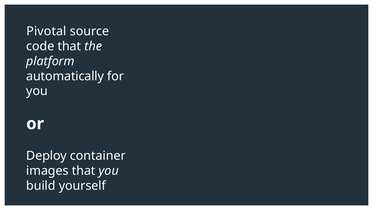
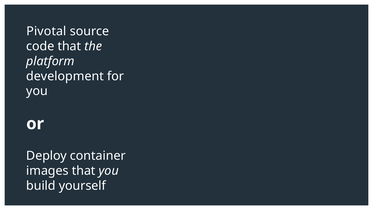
automatically: automatically -> development
